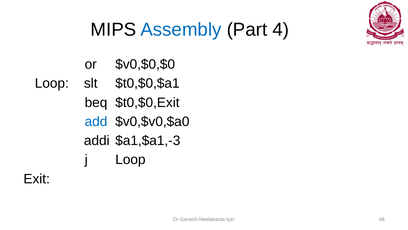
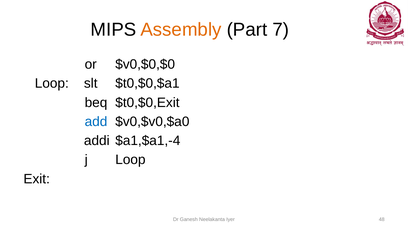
Assembly colour: blue -> orange
4: 4 -> 7
$a1,$a1,-3: $a1,$a1,-3 -> $a1,$a1,-4
